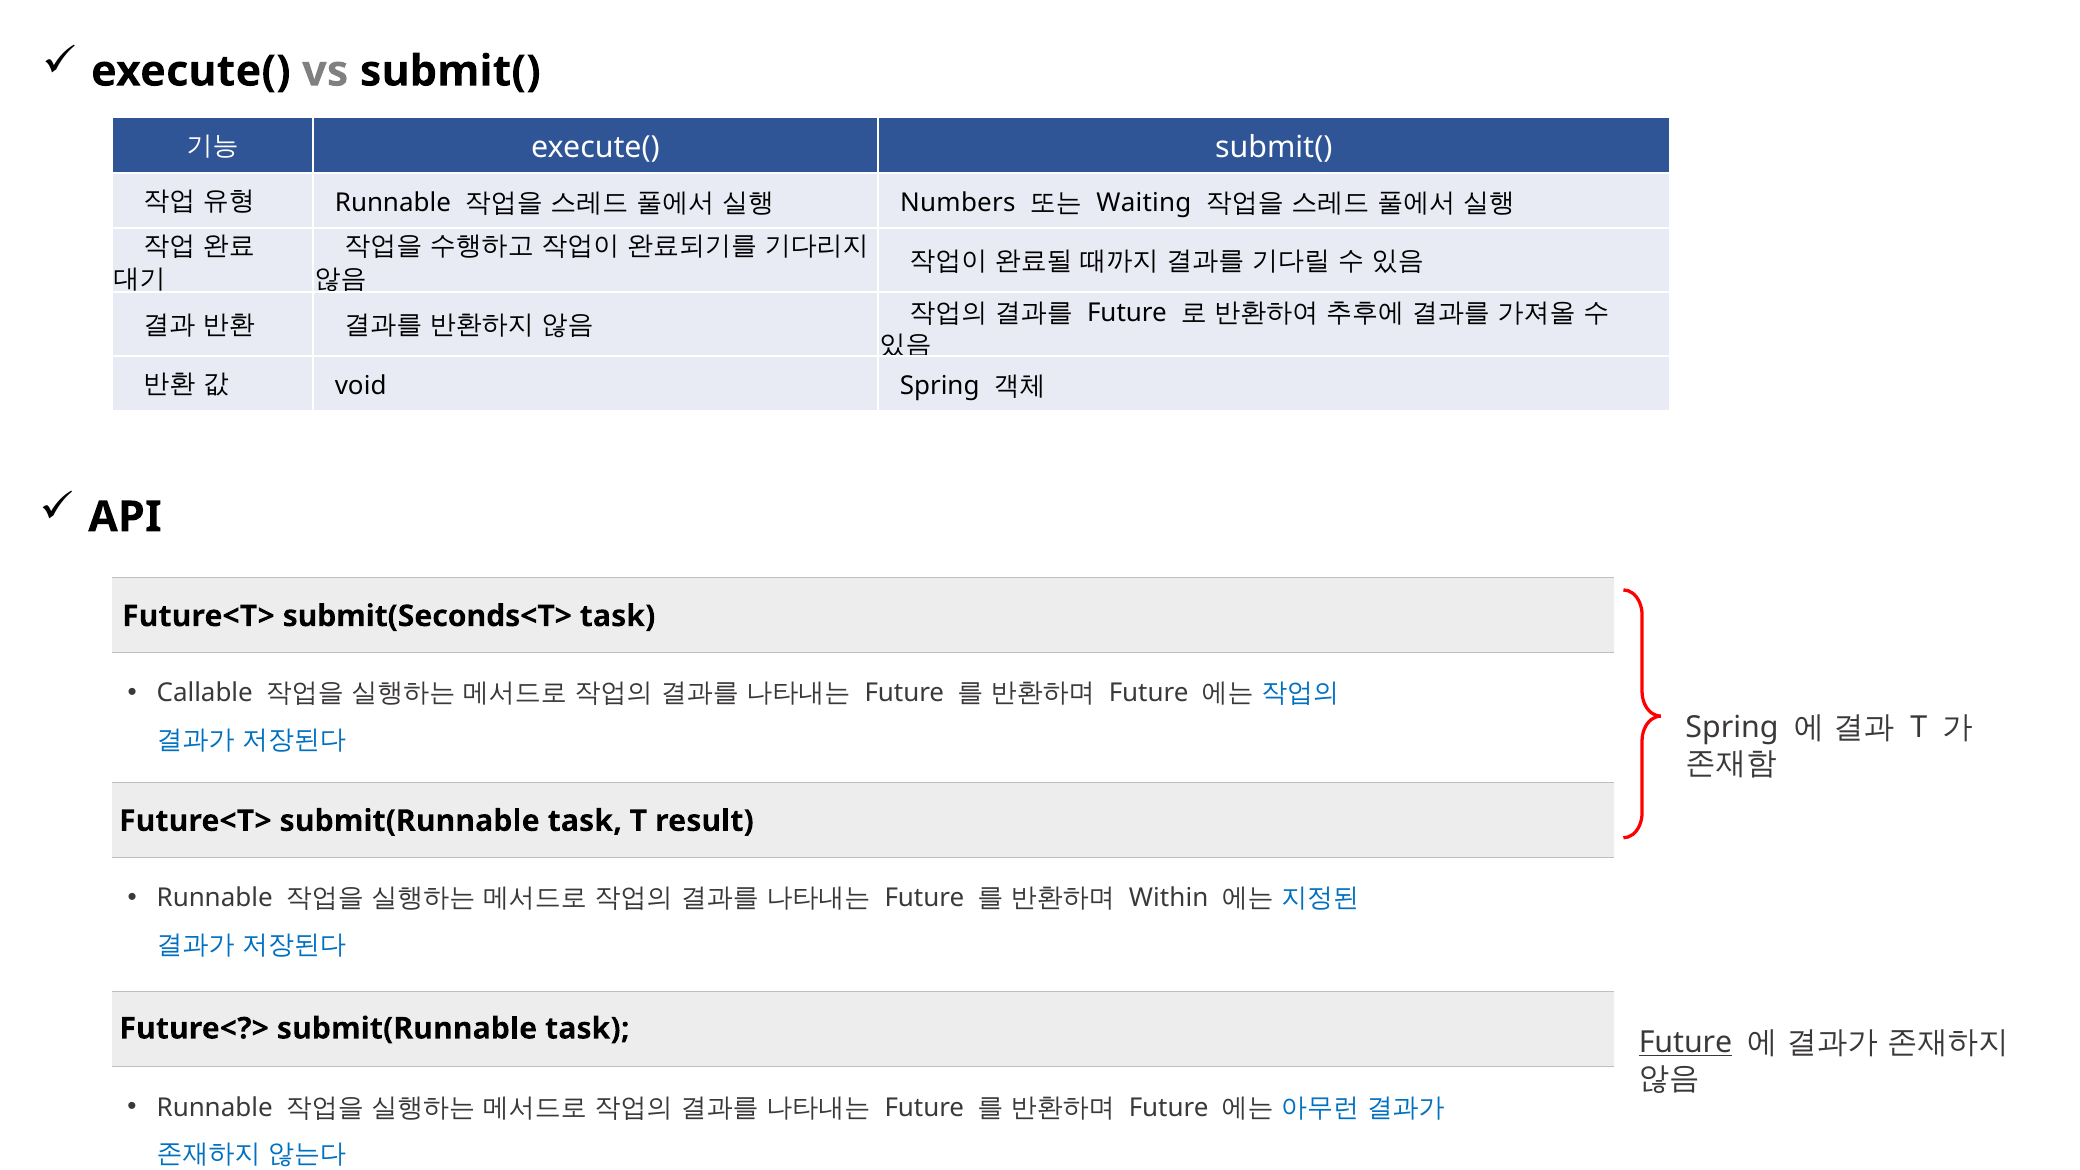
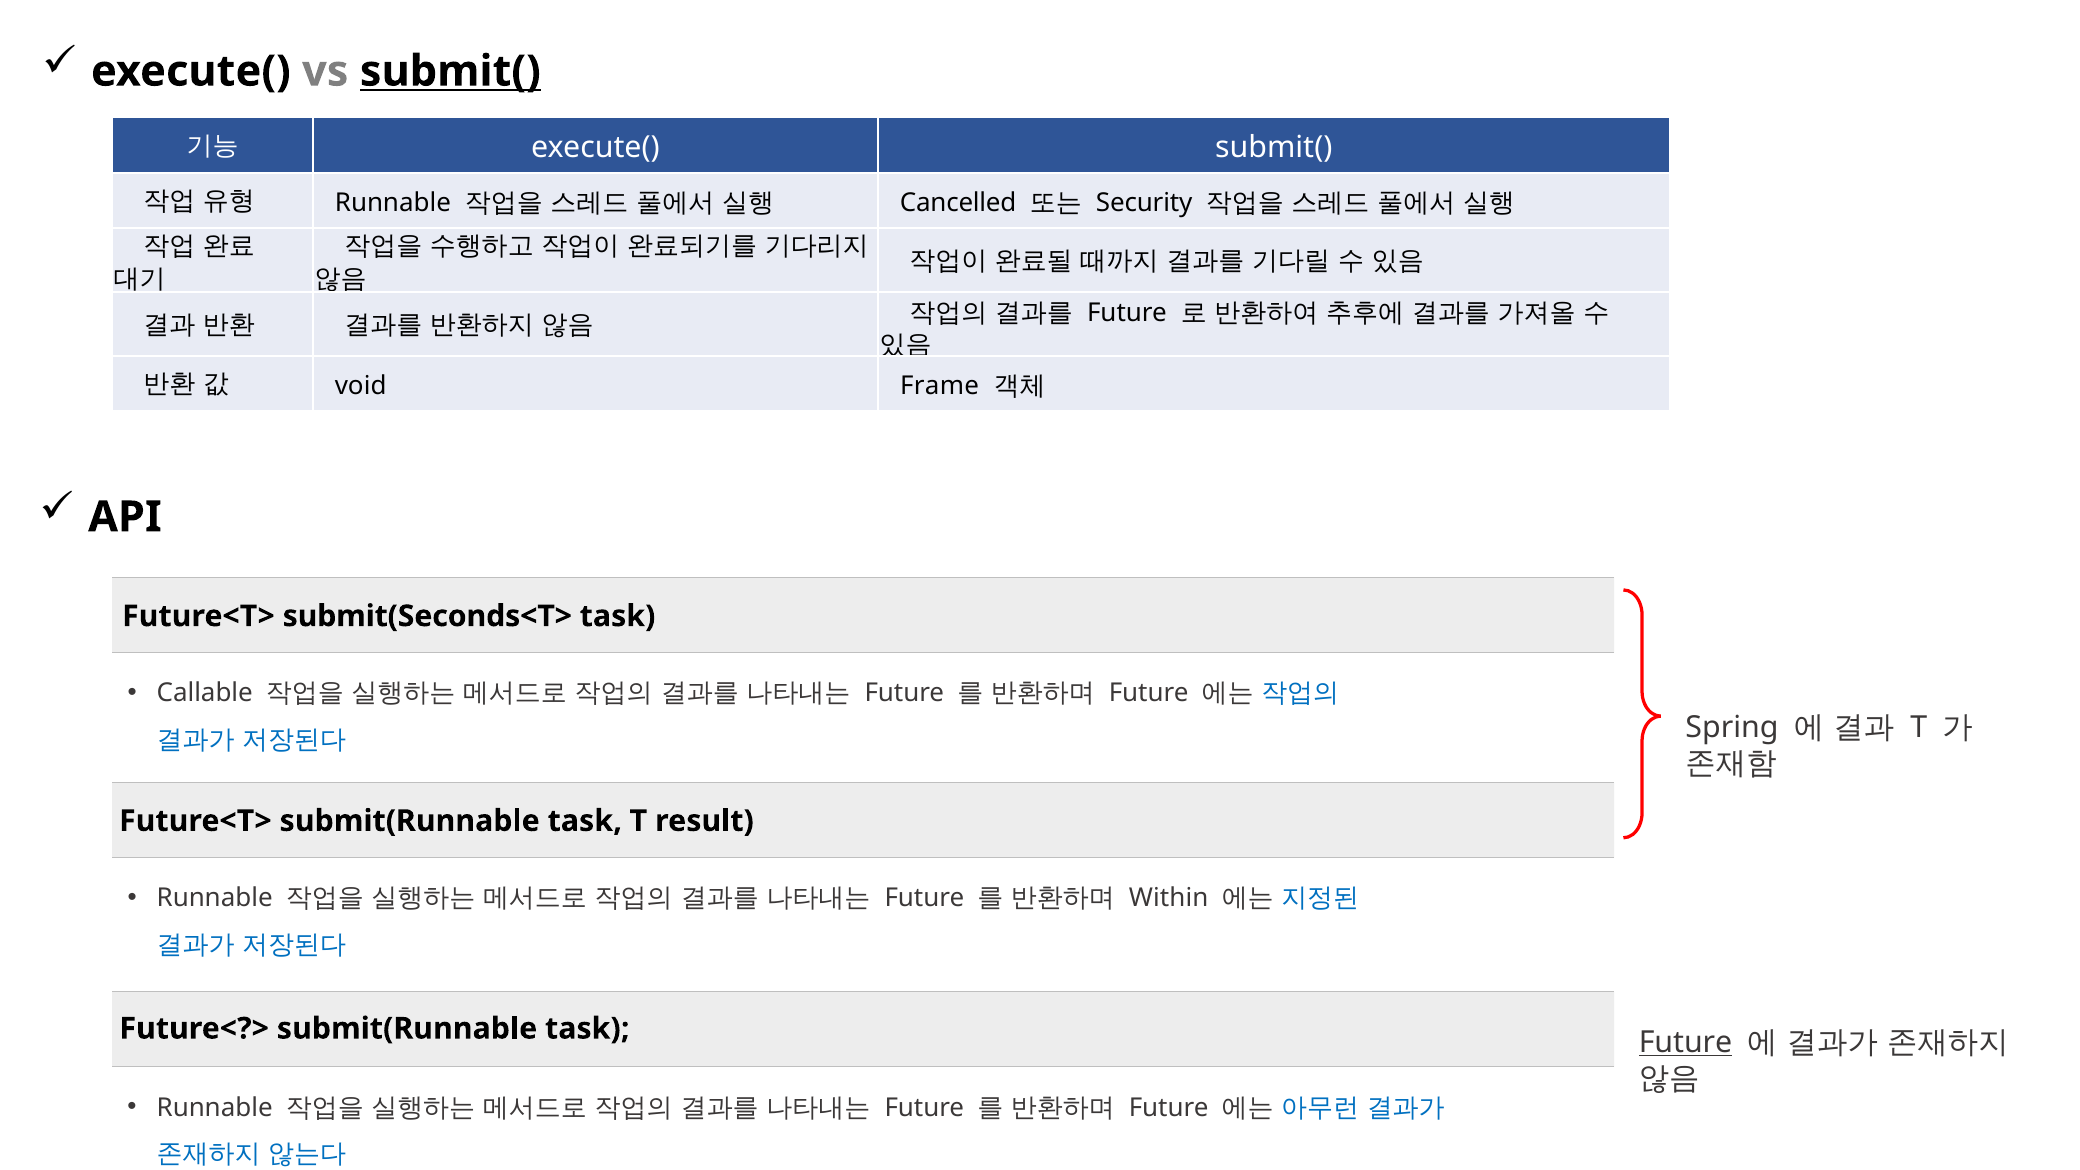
submit( at (450, 71) underline: none -> present
Numbers: Numbers -> Cancelled
Waiting: Waiting -> Security
void Spring: Spring -> Frame
